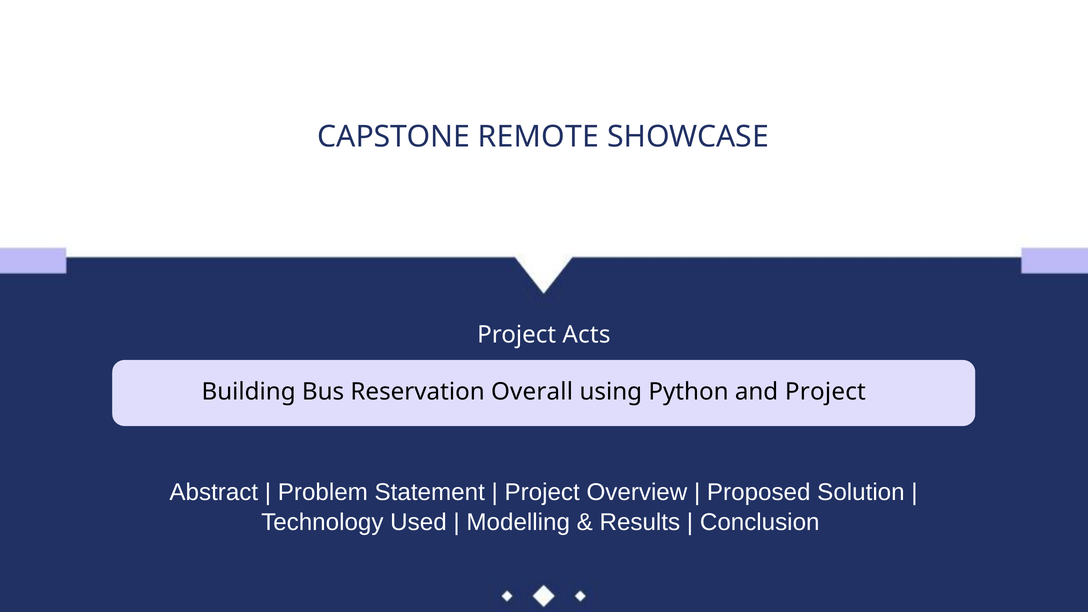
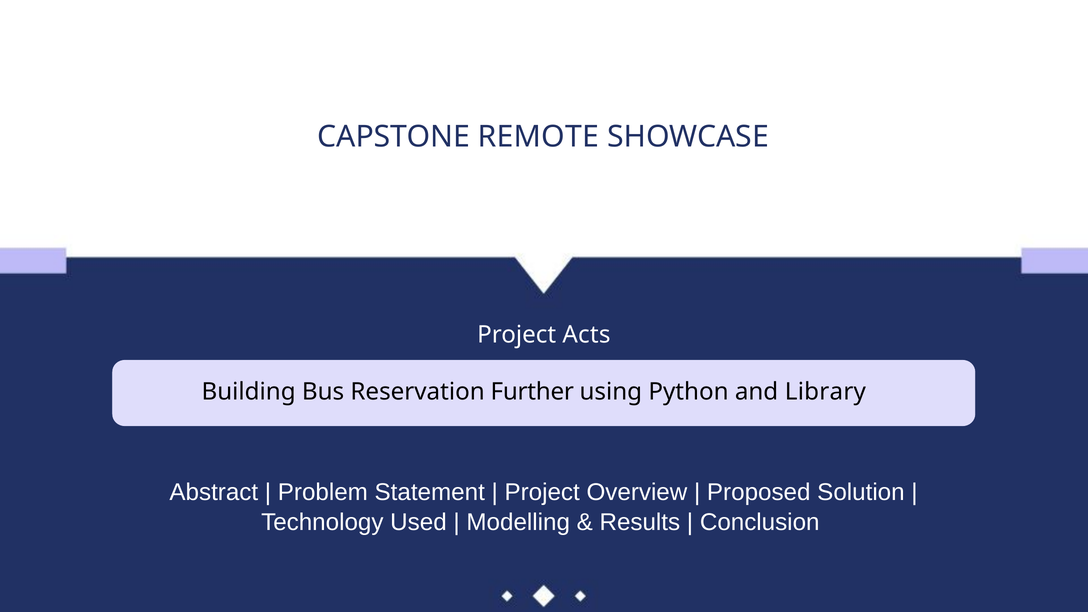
Overall: Overall -> Further
and Project: Project -> Library
